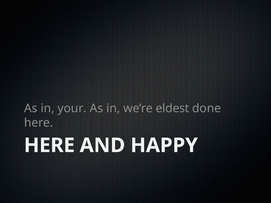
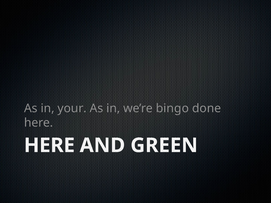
eldest: eldest -> bingo
HAPPY: HAPPY -> GREEN
